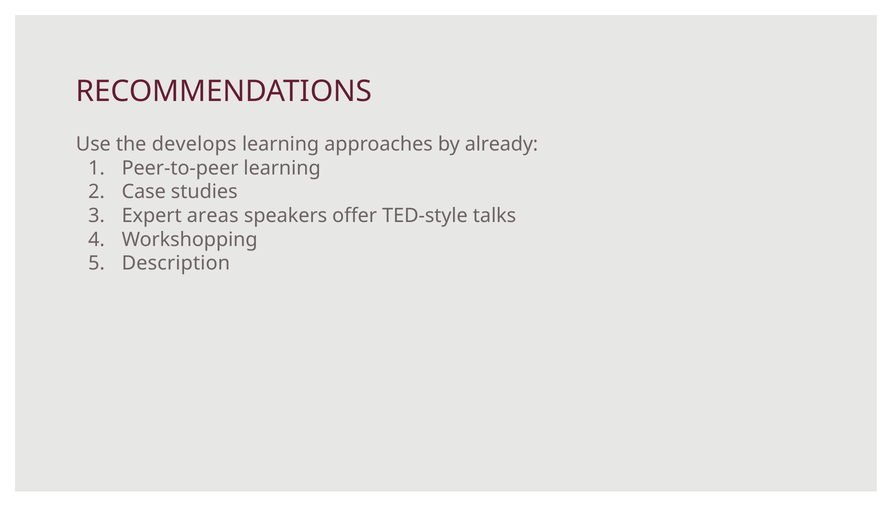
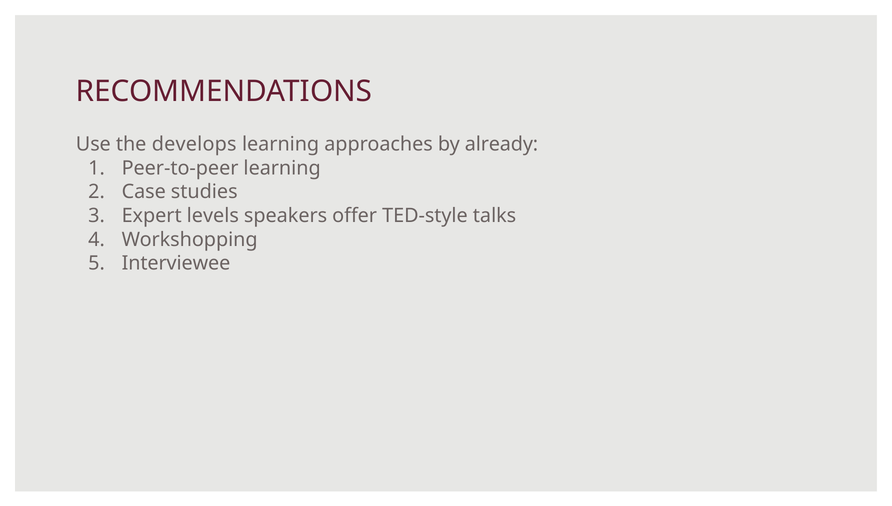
areas: areas -> levels
Description: Description -> Interviewee
